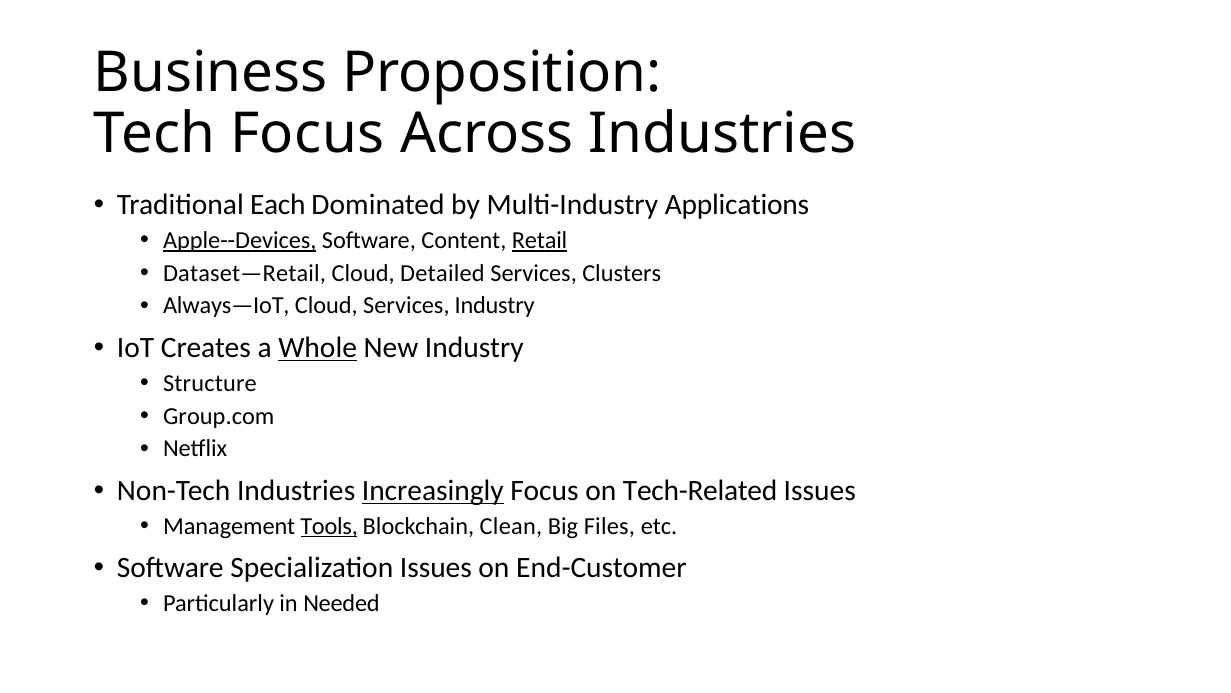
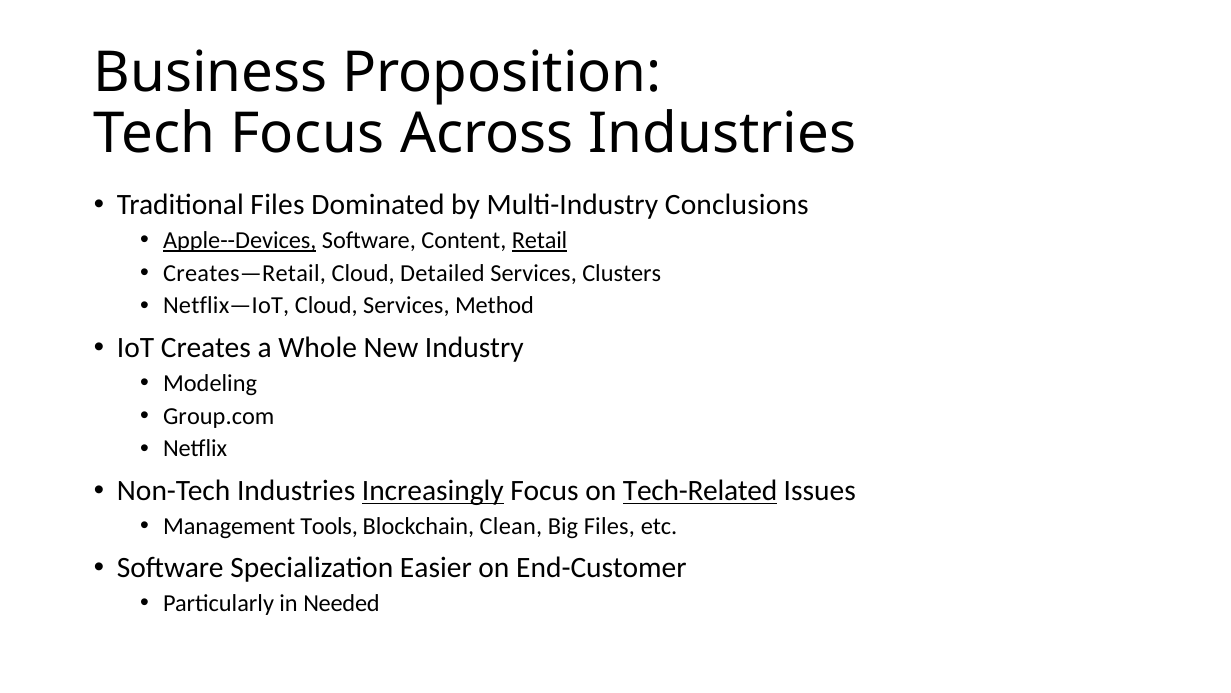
Traditional Each: Each -> Files
Applications: Applications -> Conclusions
Dataset—Retail: Dataset—Retail -> Creates—Retail
Always—IoT: Always—IoT -> Netflix—IoT
Services Industry: Industry -> Method
Whole underline: present -> none
Structure: Structure -> Modeling
Tech-Related underline: none -> present
Tools underline: present -> none
Specialization Issues: Issues -> Easier
